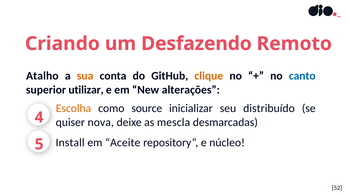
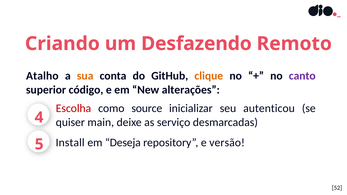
canto colour: blue -> purple
utilizar: utilizar -> código
Escolha colour: orange -> red
distribuído: distribuído -> autenticou
nova: nova -> main
mescla: mescla -> serviço
Aceite: Aceite -> Deseja
núcleo: núcleo -> versão
